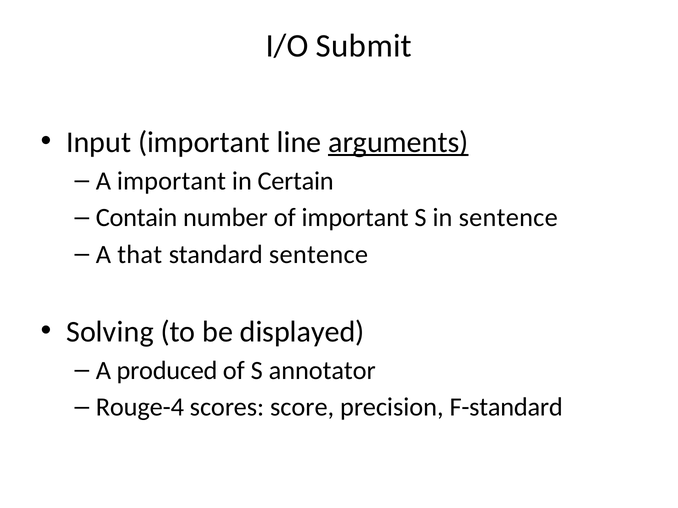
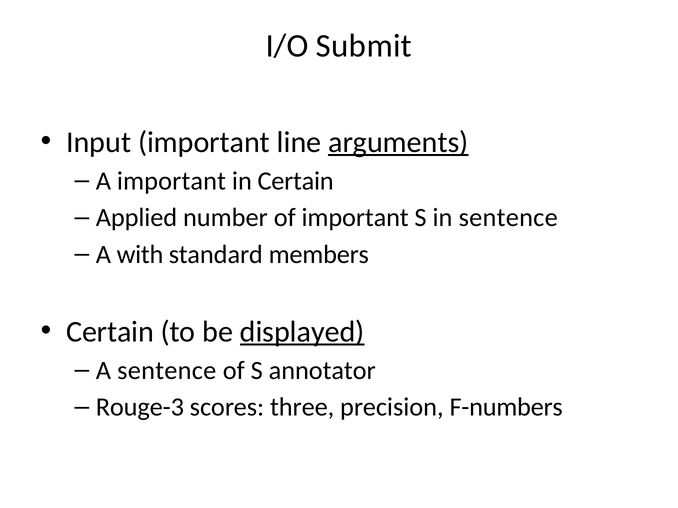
Contain: Contain -> Applied
that: that -> with
standard sentence: sentence -> members
Solving at (110, 332): Solving -> Certain
displayed underline: none -> present
A produced: produced -> sentence
Rouge-4: Rouge-4 -> Rouge-3
score: score -> three
F-standard: F-standard -> F-numbers
